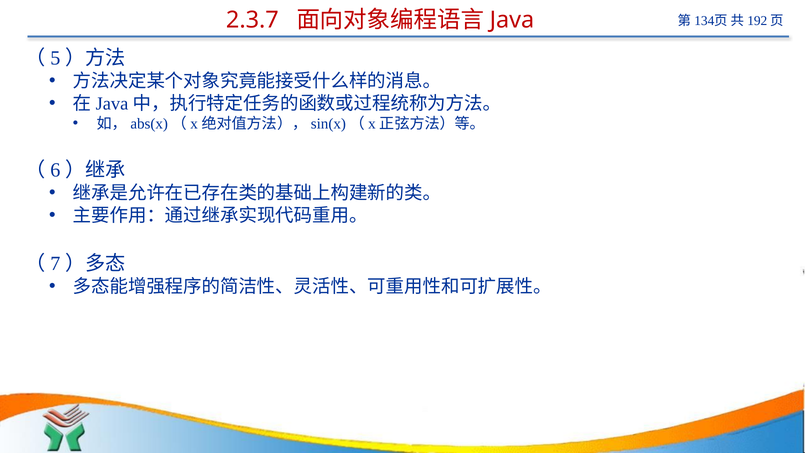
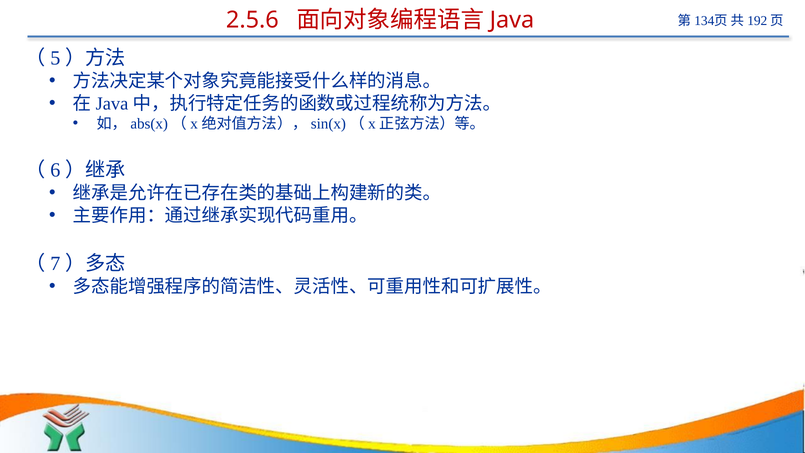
2.3.7: 2.3.7 -> 2.5.6
